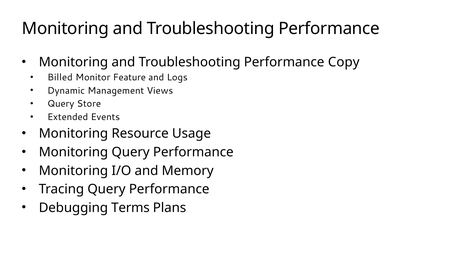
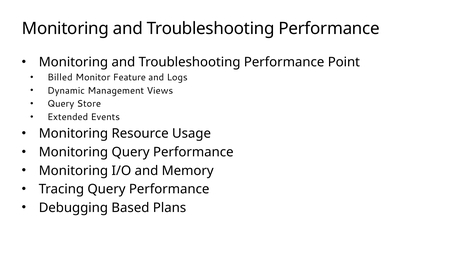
Copy: Copy -> Point
Terms: Terms -> Based
